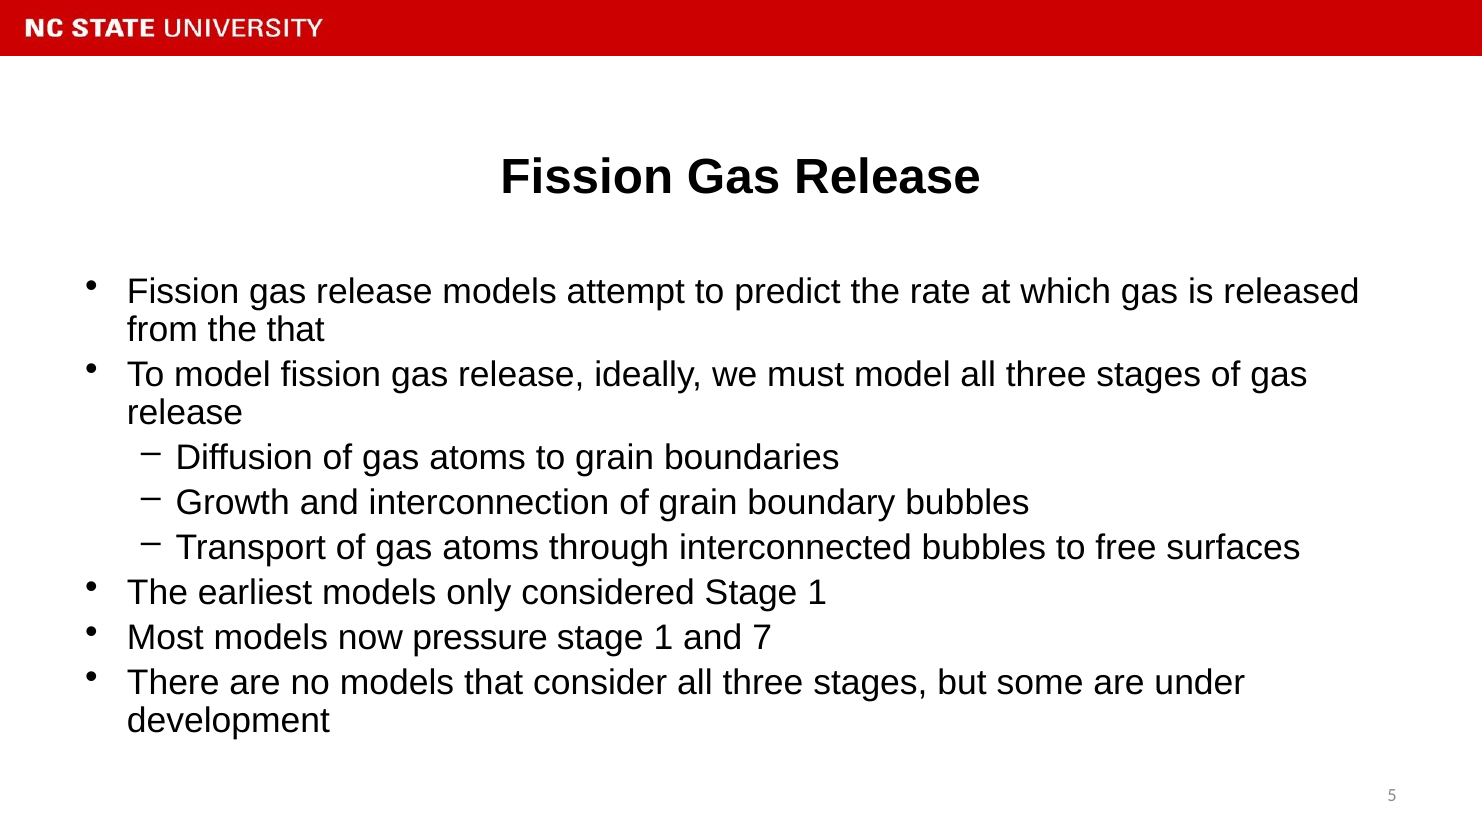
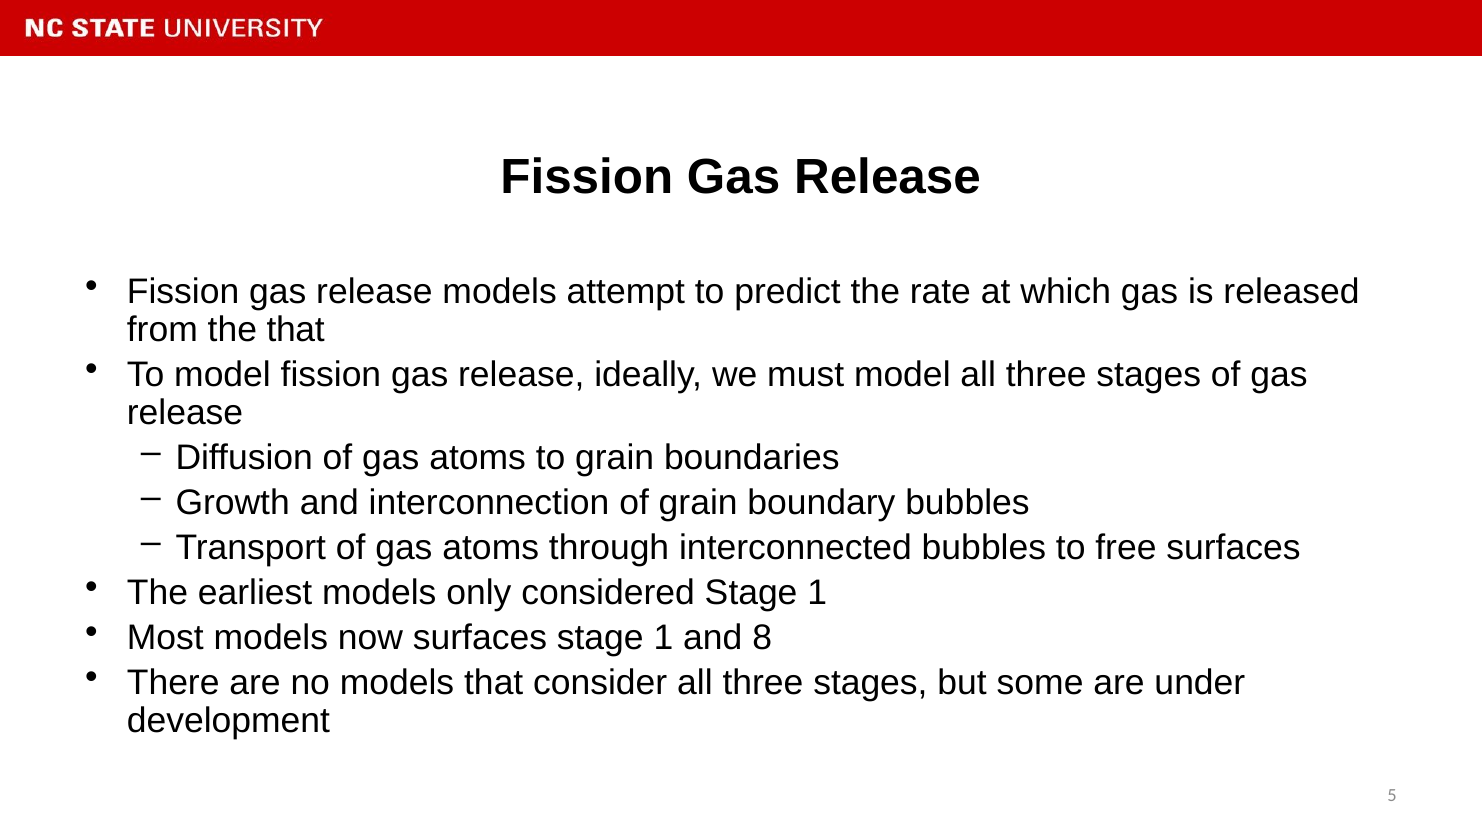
now pressure: pressure -> surfaces
7: 7 -> 8
